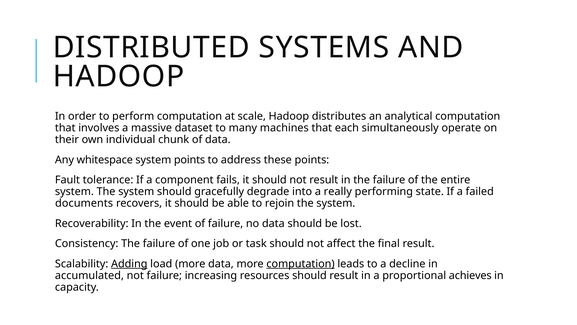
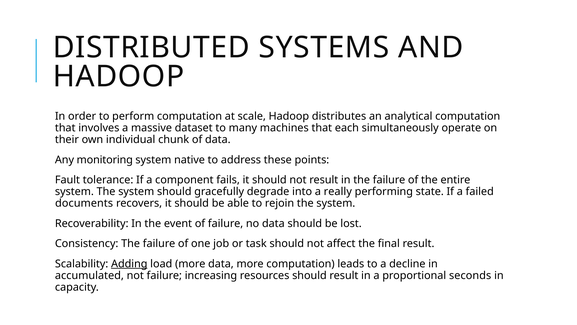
whitespace: whitespace -> monitoring
system points: points -> native
computation at (301, 263) underline: present -> none
achieves: achieves -> seconds
